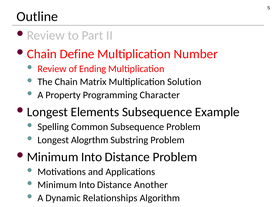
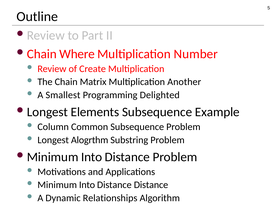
Define: Define -> Where
Ending: Ending -> Create
Solution: Solution -> Another
Property: Property -> Smallest
Character: Character -> Delighted
Spelling: Spelling -> Column
Distance Another: Another -> Distance
